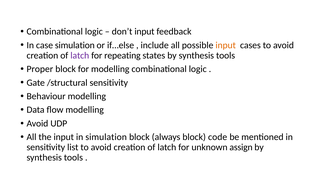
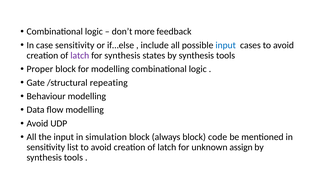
don’t input: input -> more
case simulation: simulation -> sensitivity
input at (226, 45) colour: orange -> blue
for repeating: repeating -> synthesis
/structural sensitivity: sensitivity -> repeating
